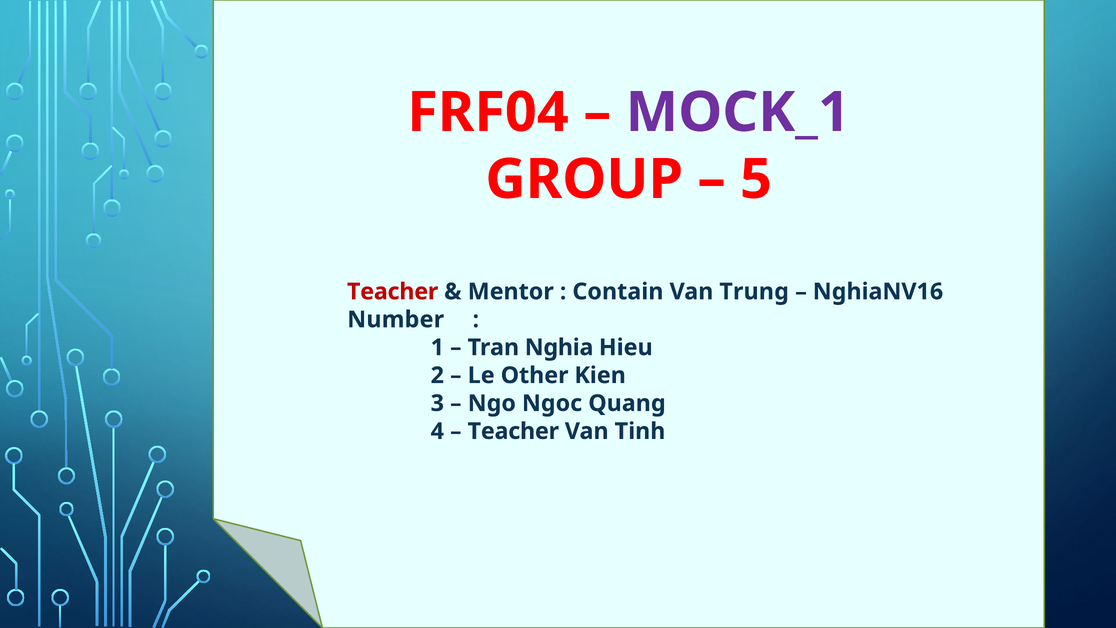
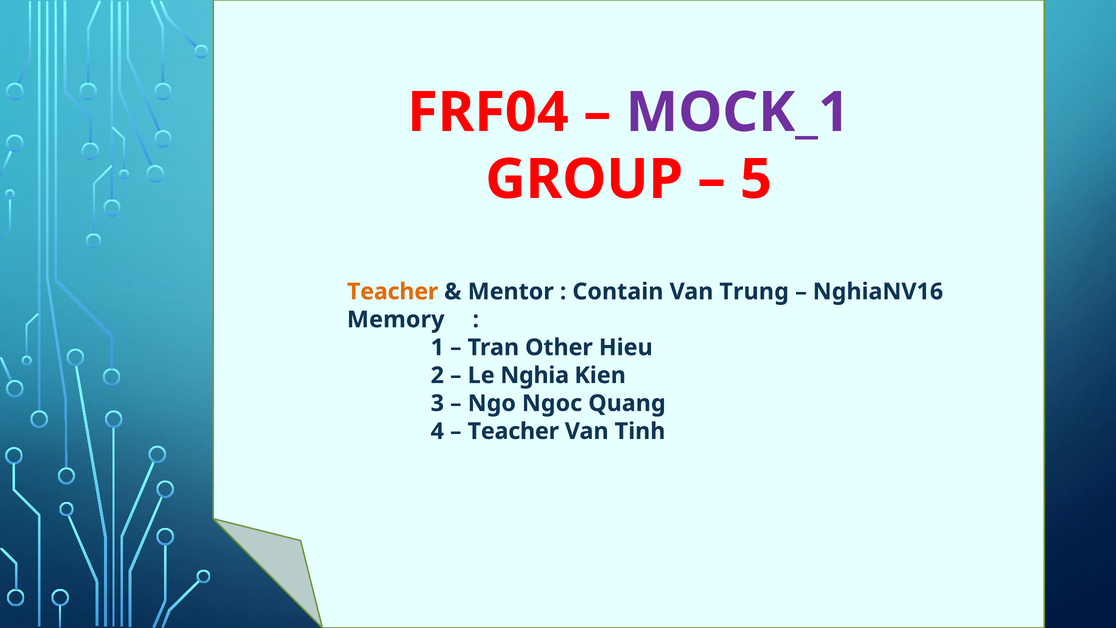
Teacher at (393, 292) colour: red -> orange
Number: Number -> Memory
Nghia: Nghia -> Other
Other: Other -> Nghia
